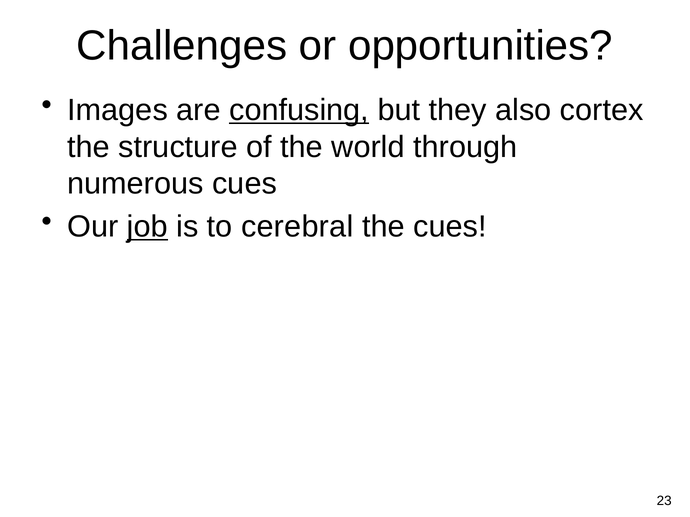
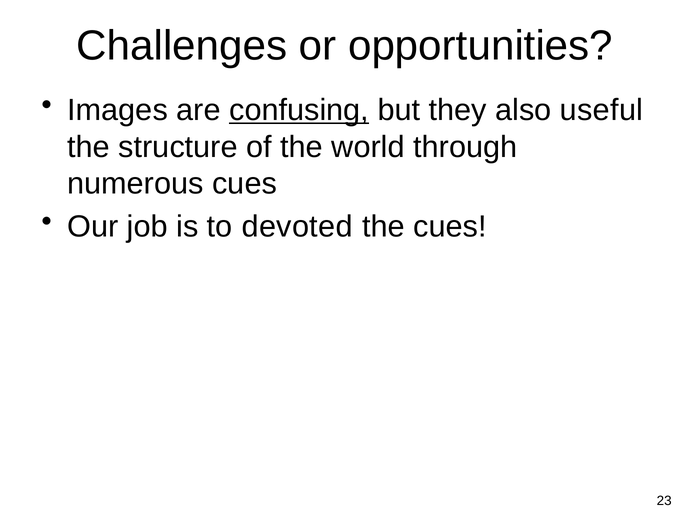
cortex: cortex -> useful
job underline: present -> none
cerebral: cerebral -> devoted
